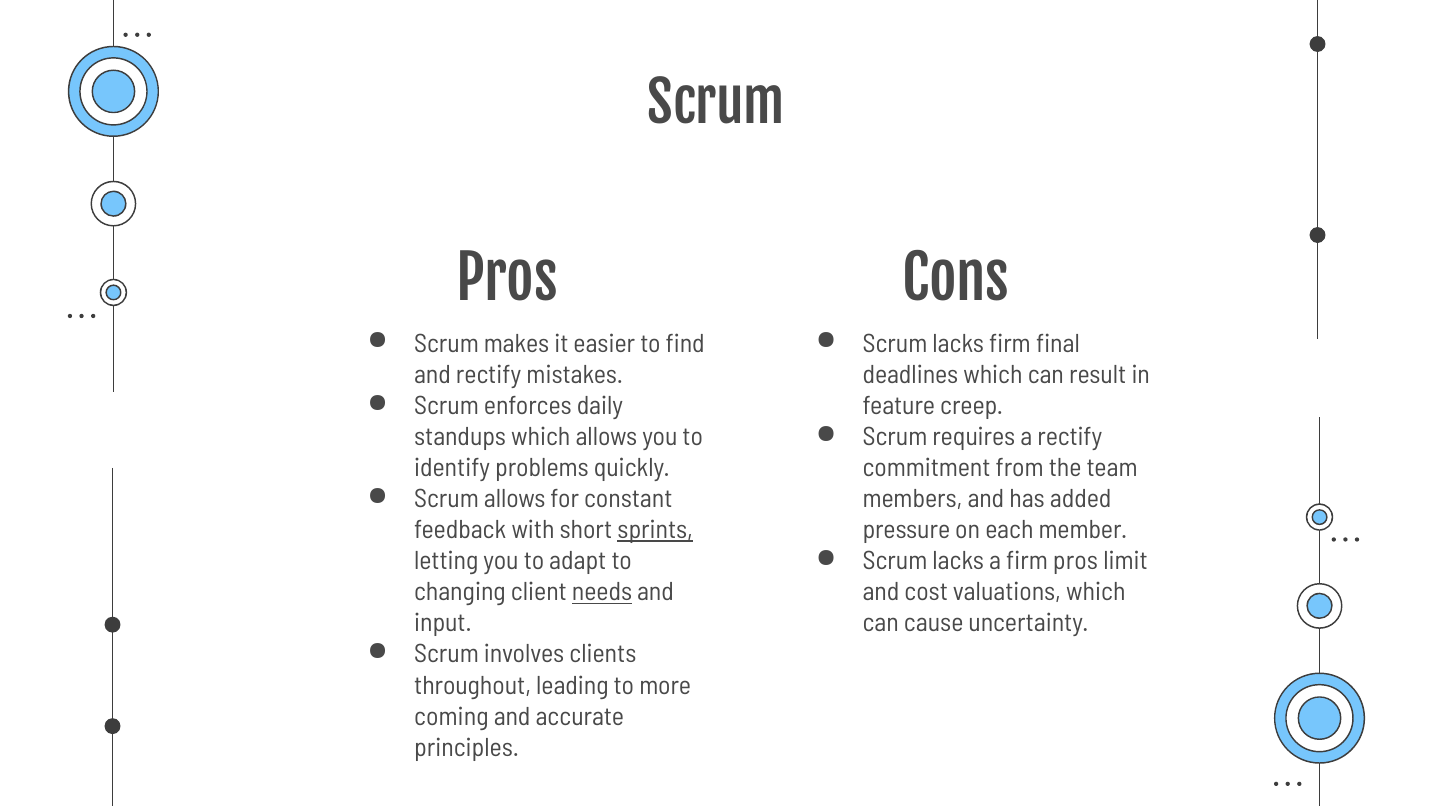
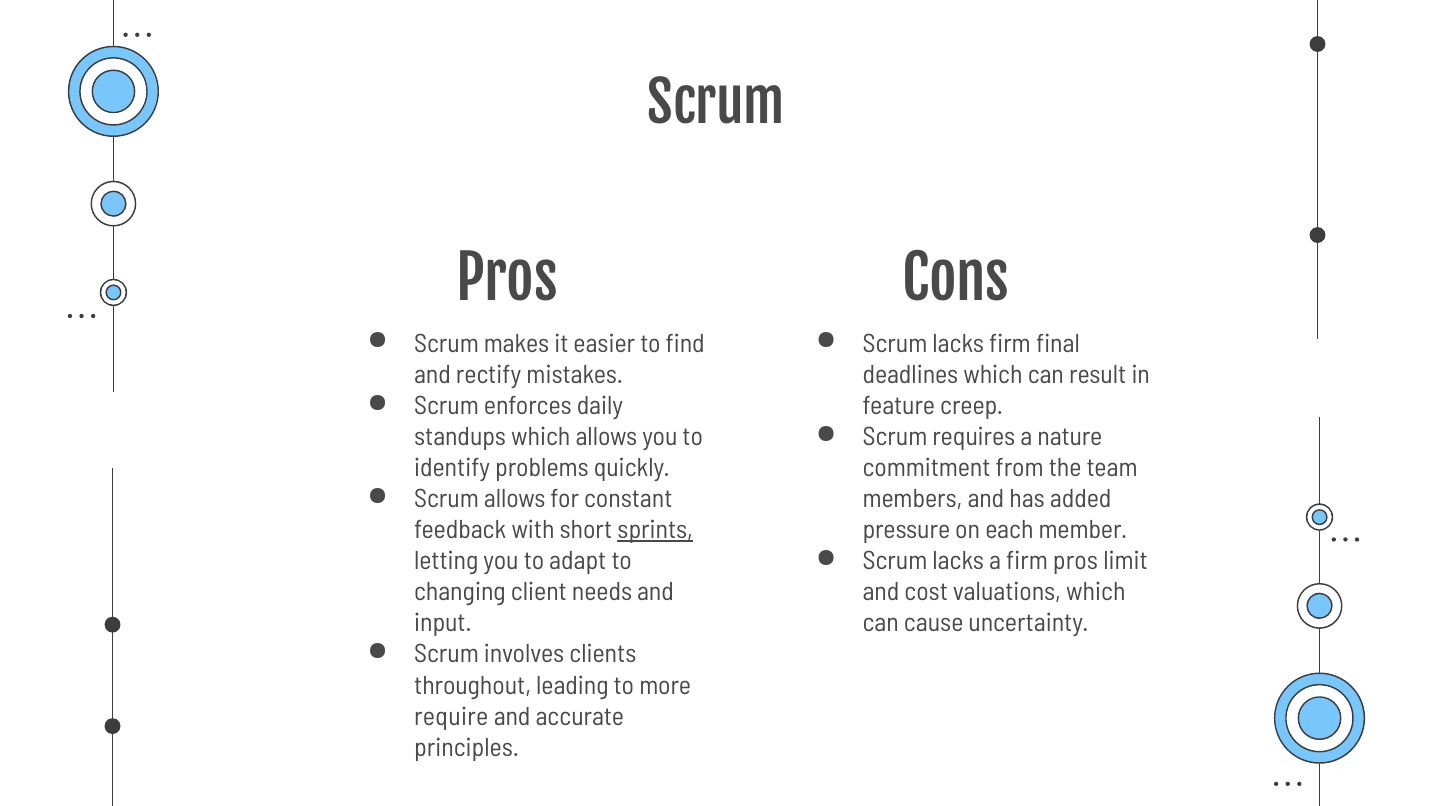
a rectify: rectify -> nature
needs underline: present -> none
coming: coming -> require
